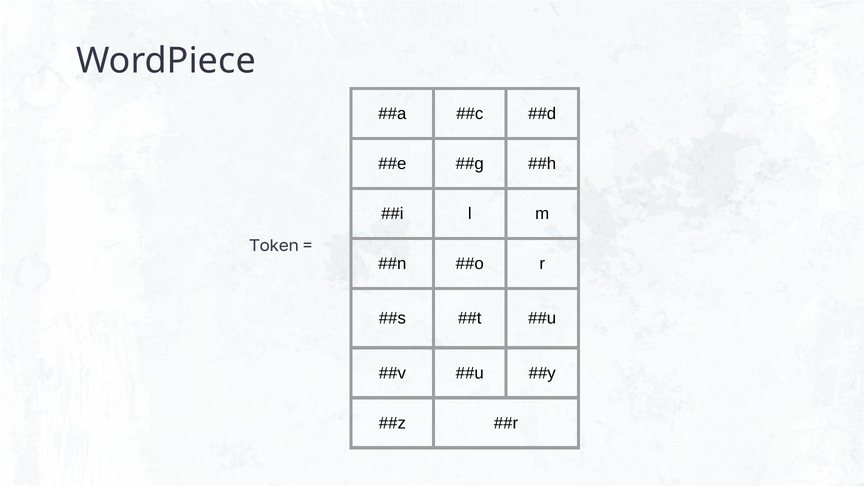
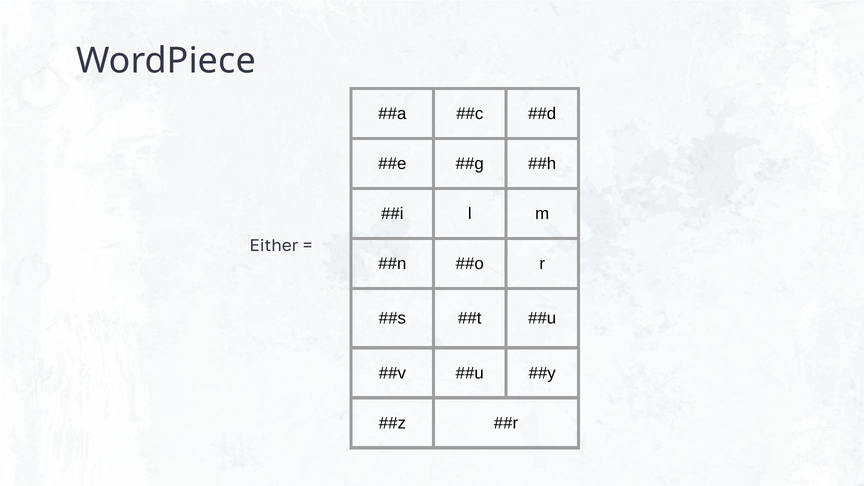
Token: Token -> Either
